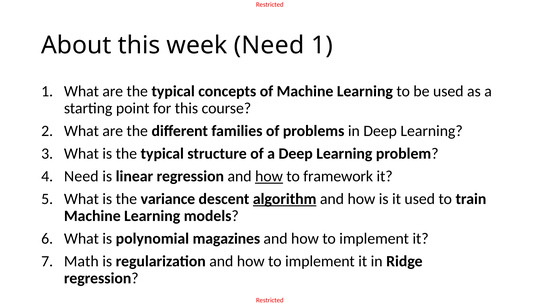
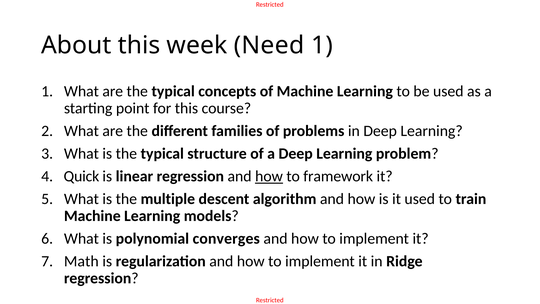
Need at (81, 176): Need -> Quick
variance: variance -> multiple
algorithm underline: present -> none
magazines: magazines -> converges
